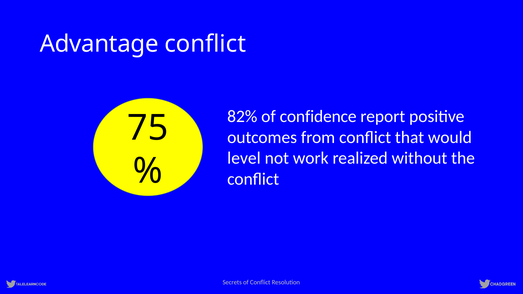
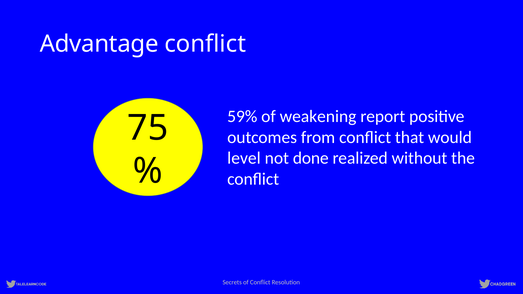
82%: 82% -> 59%
confidence: confidence -> weakening
work: work -> done
